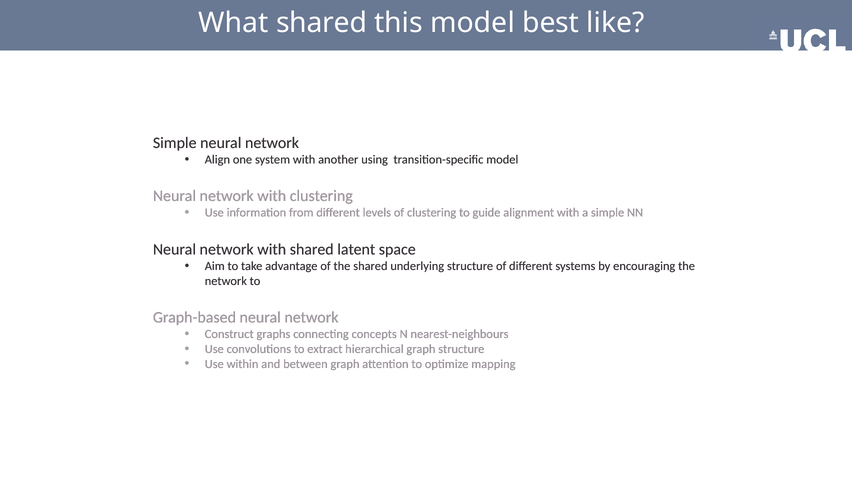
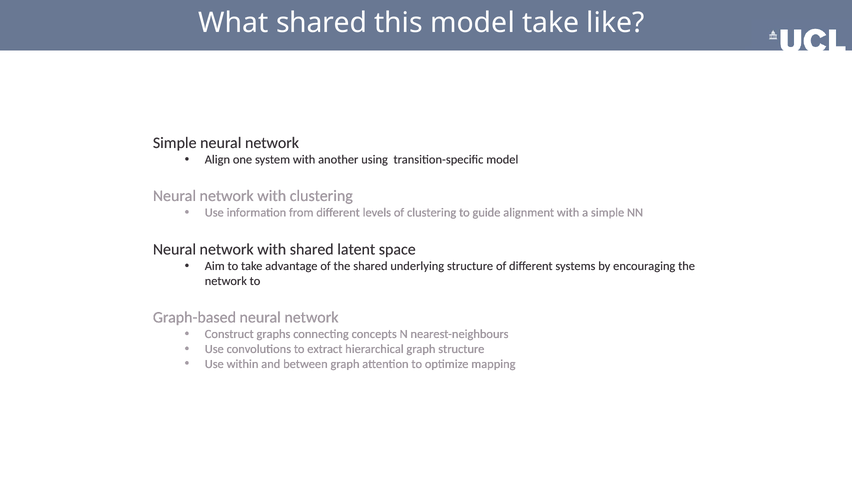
model best: best -> take
